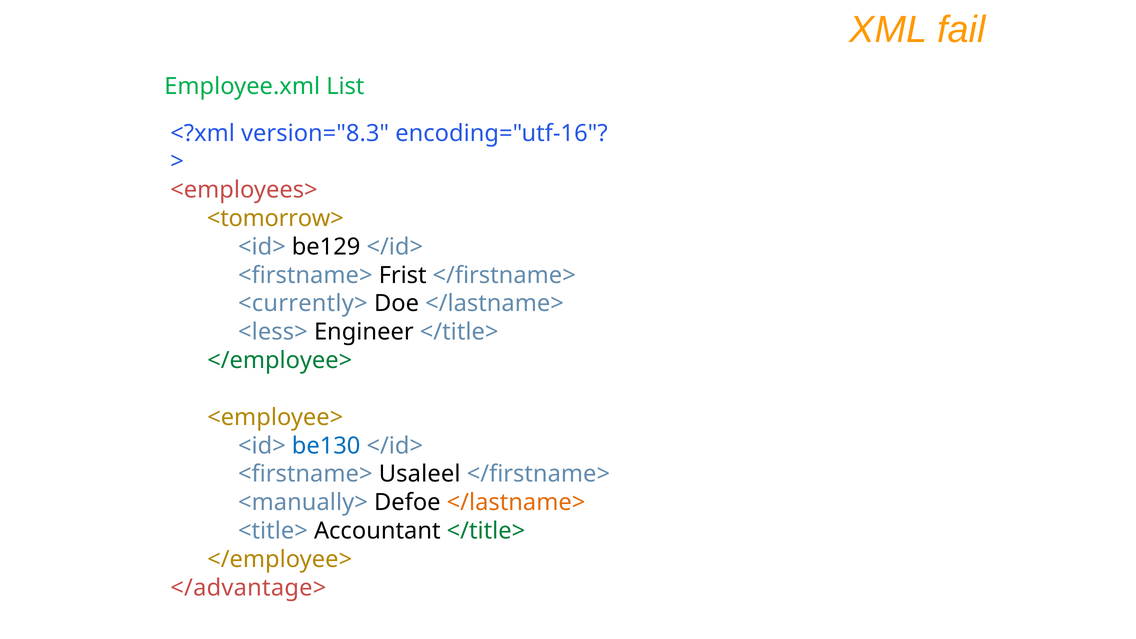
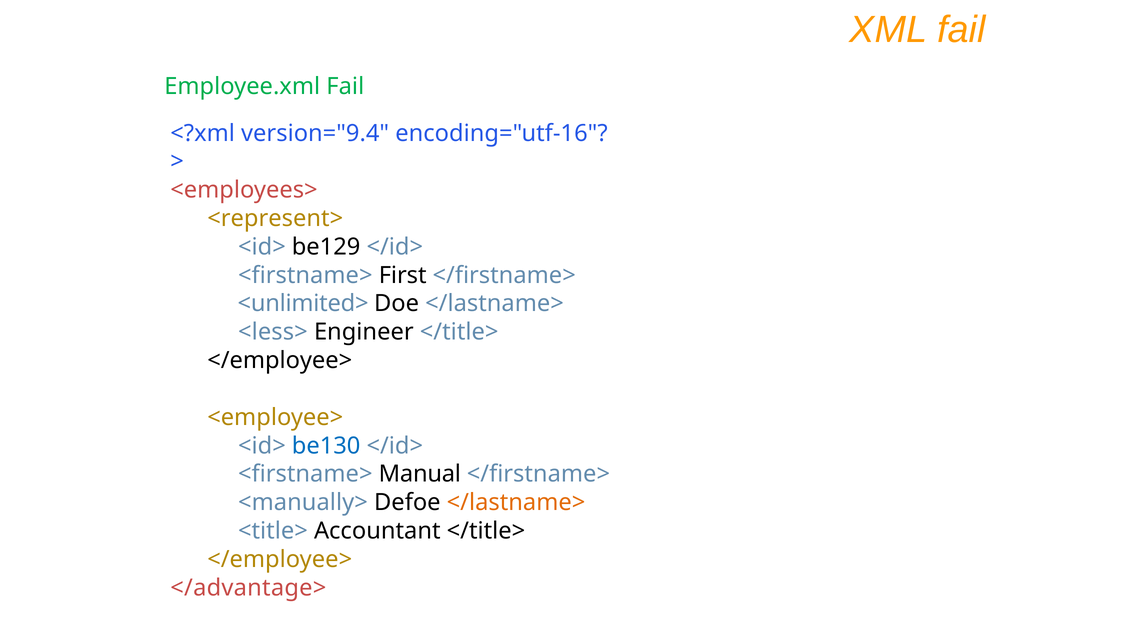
Employee.xml List: List -> Fail
version="8.3: version="8.3 -> version="9.4
<tomorrow>: <tomorrow> -> <represent>
Frist: Frist -> First
<currently>: <currently> -> <unlimited>
</employee> at (280, 360) colour: green -> black
Usaleel: Usaleel -> Manual
</title> at (486, 531) colour: green -> black
